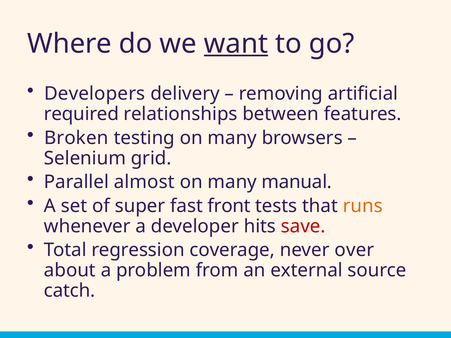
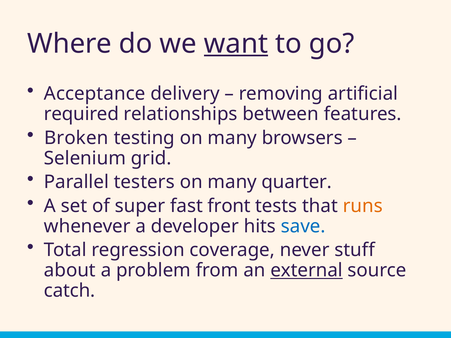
Developers: Developers -> Acceptance
almost: almost -> testers
manual: manual -> quarter
save colour: red -> blue
over: over -> stuff
external underline: none -> present
